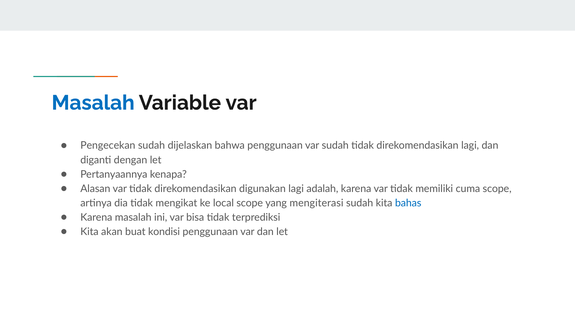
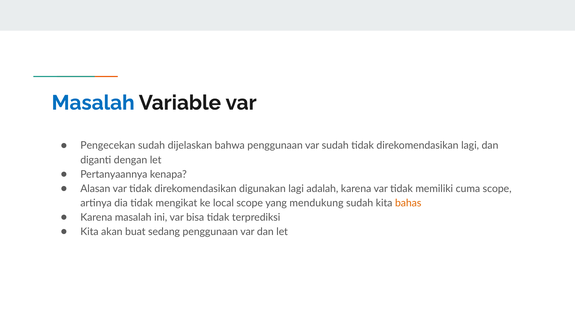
mengiterasi: mengiterasi -> mendukung
bahas colour: blue -> orange
kondisi: kondisi -> sedang
